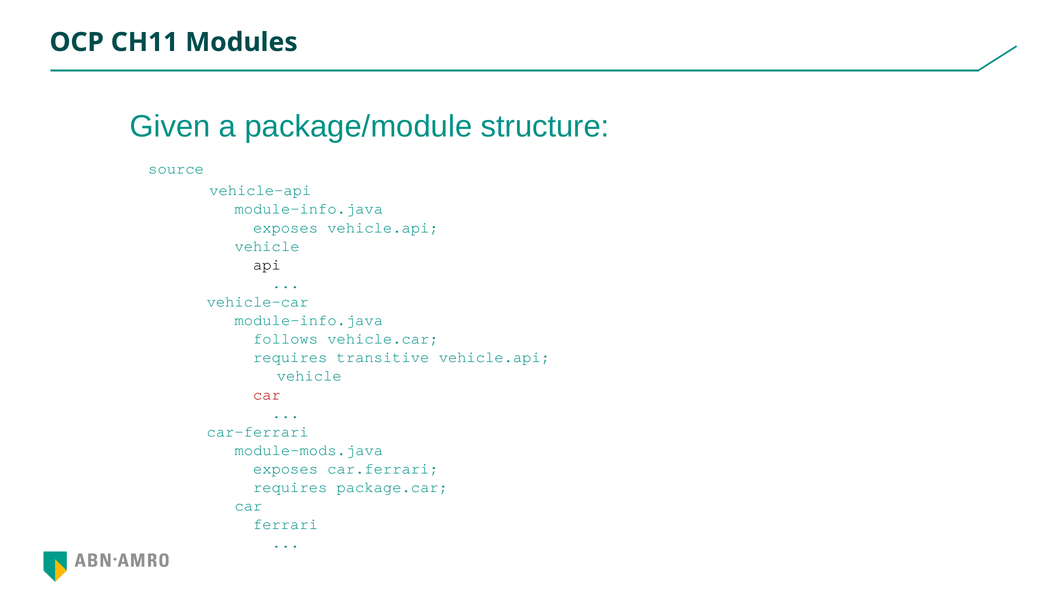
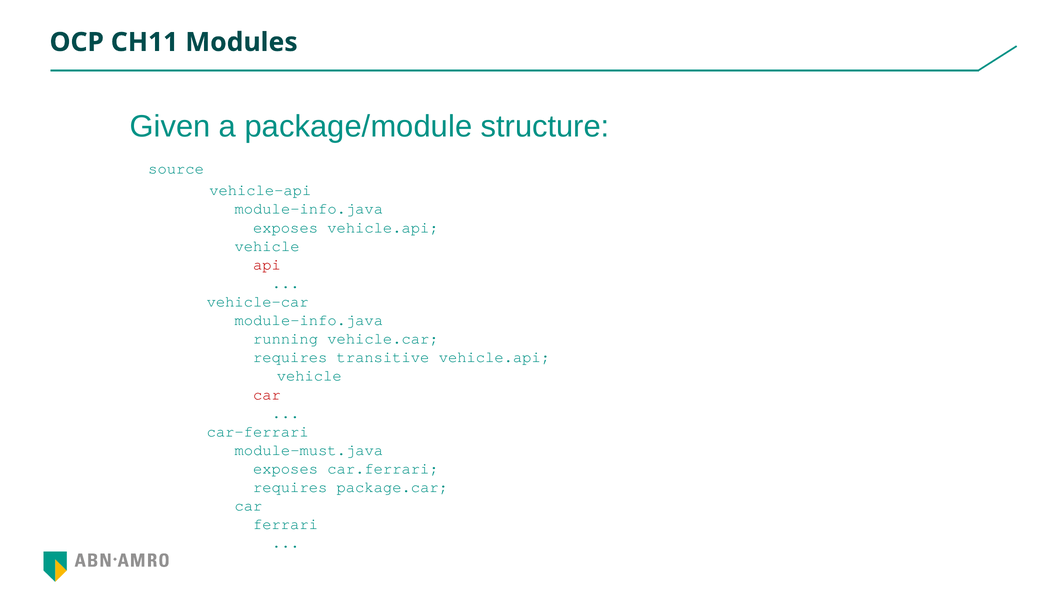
api colour: black -> red
follows: follows -> running
module-mods.java: module-mods.java -> module-must.java
